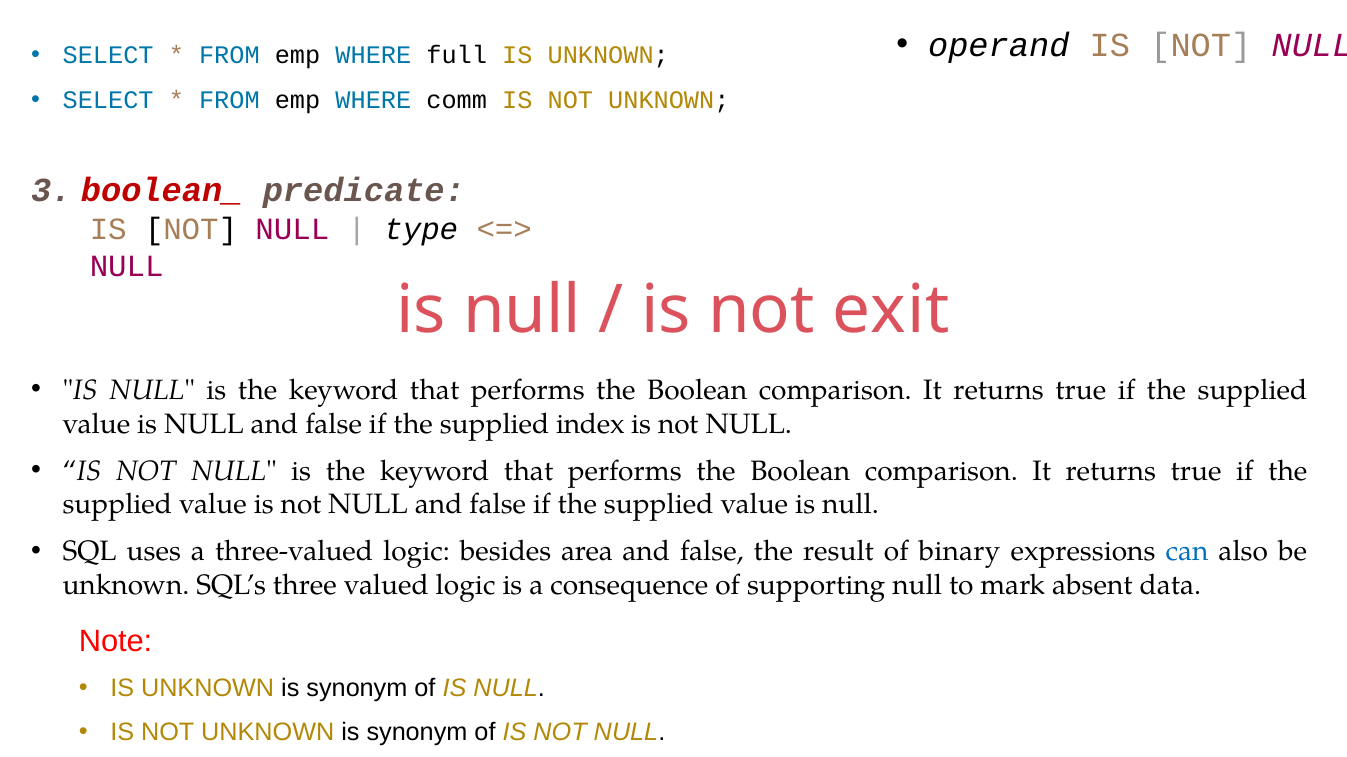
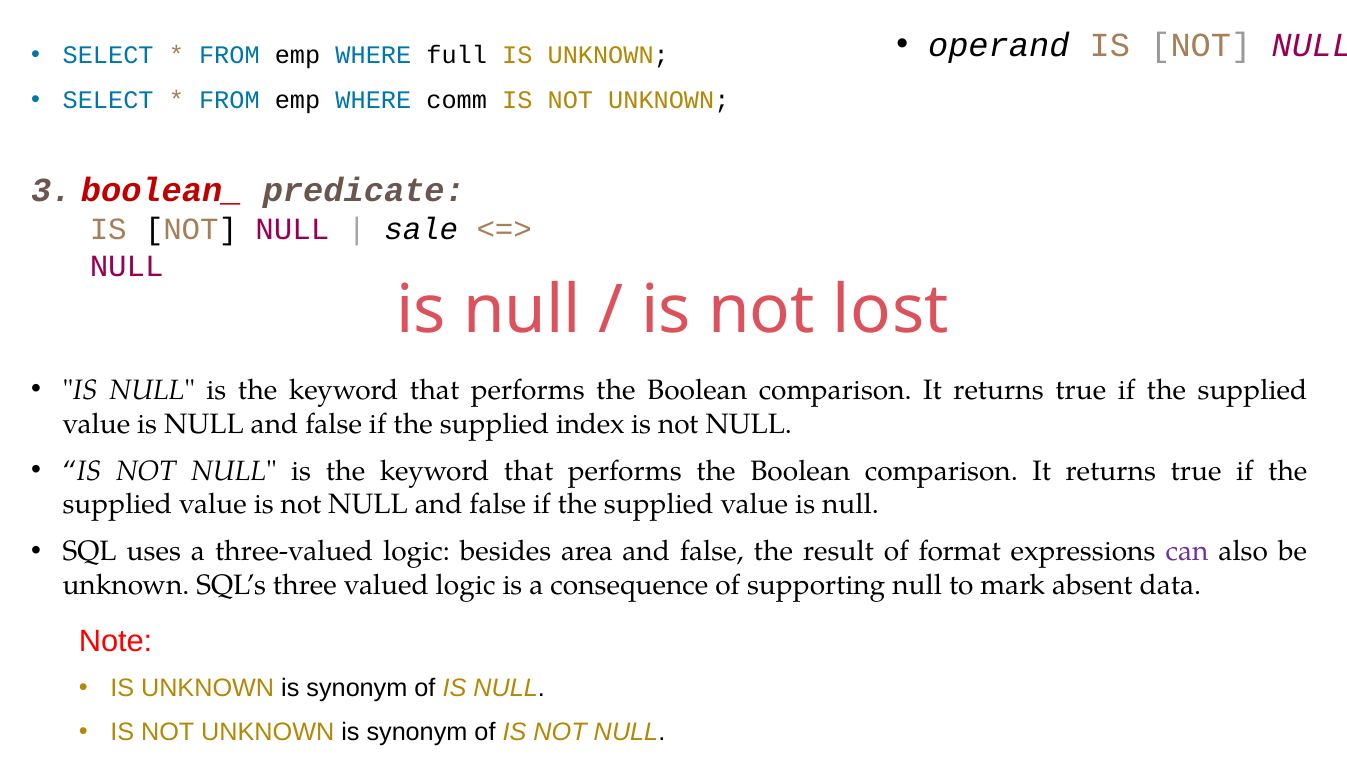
type: type -> sale
exit: exit -> lost
binary: binary -> format
can colour: blue -> purple
